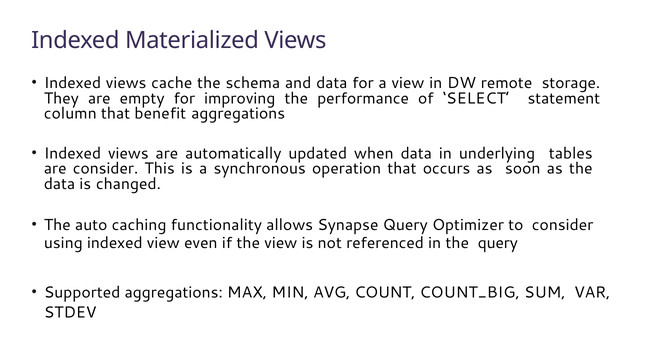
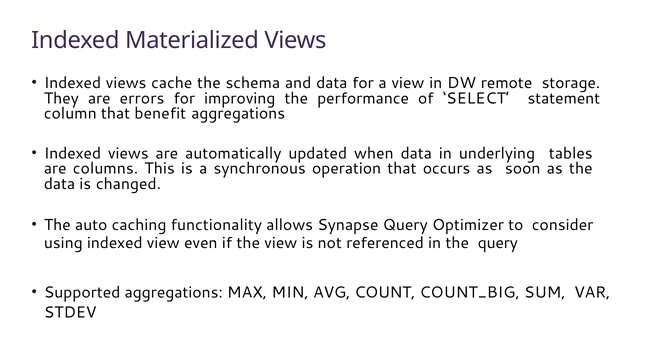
empty: empty -> errors
are consider: consider -> columns
